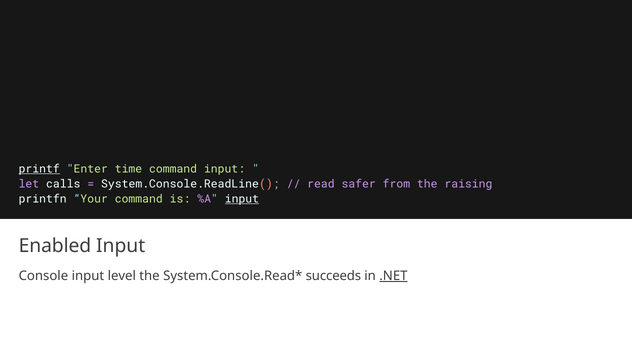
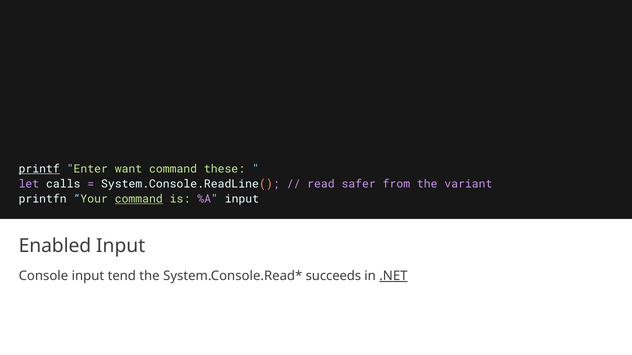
time: time -> want
command input: input -> these
raising: raising -> variant
command at (139, 199) underline: none -> present
input at (242, 199) underline: present -> none
level: level -> tend
